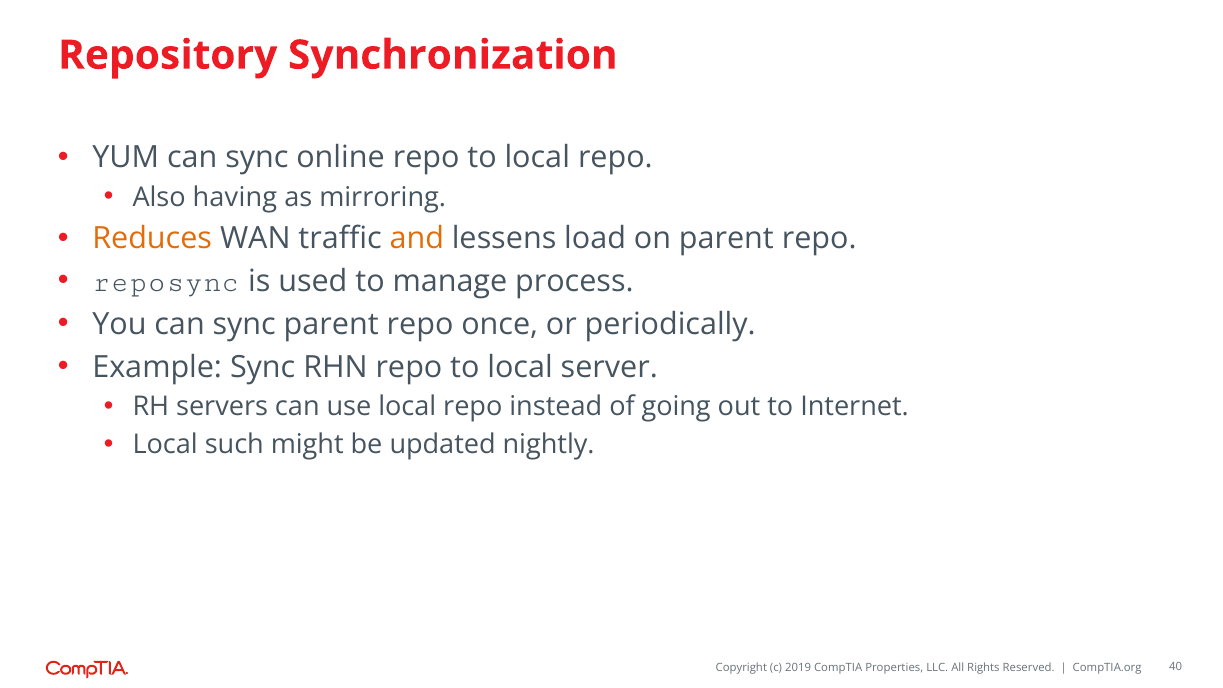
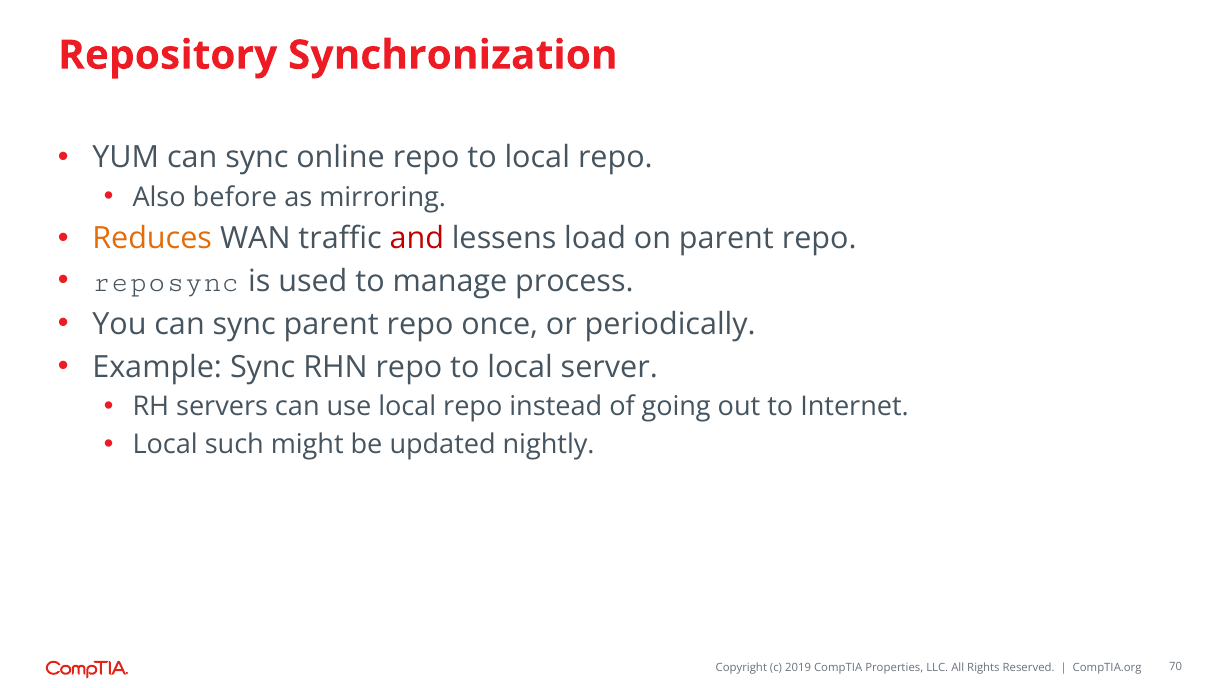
having: having -> before
and colour: orange -> red
40: 40 -> 70
